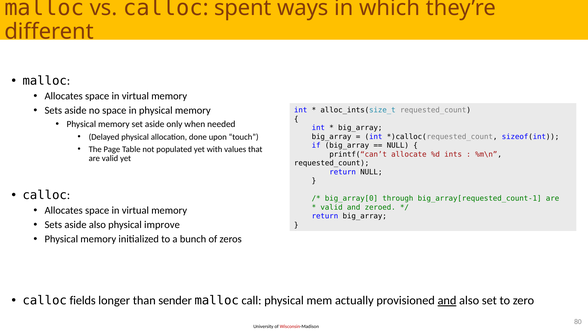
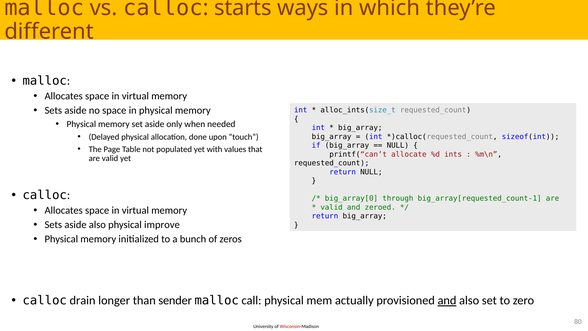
spent: spent -> starts
fields: fields -> drain
